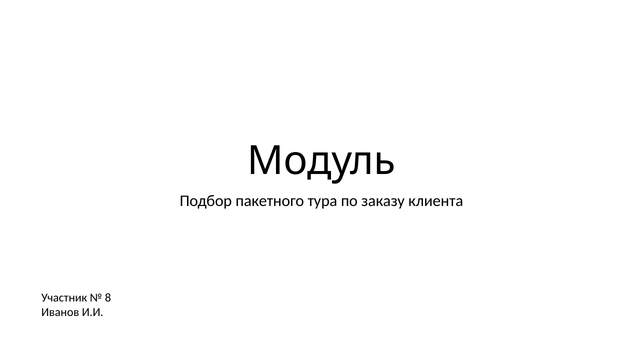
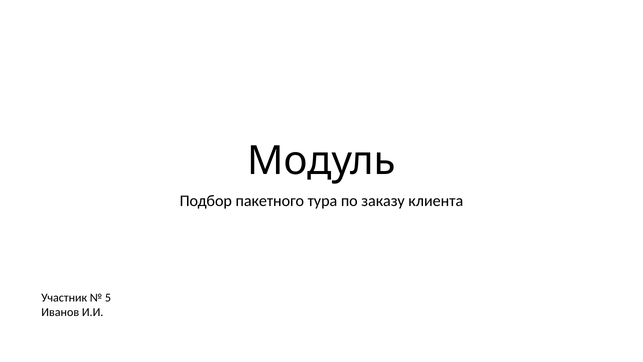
8: 8 -> 5
